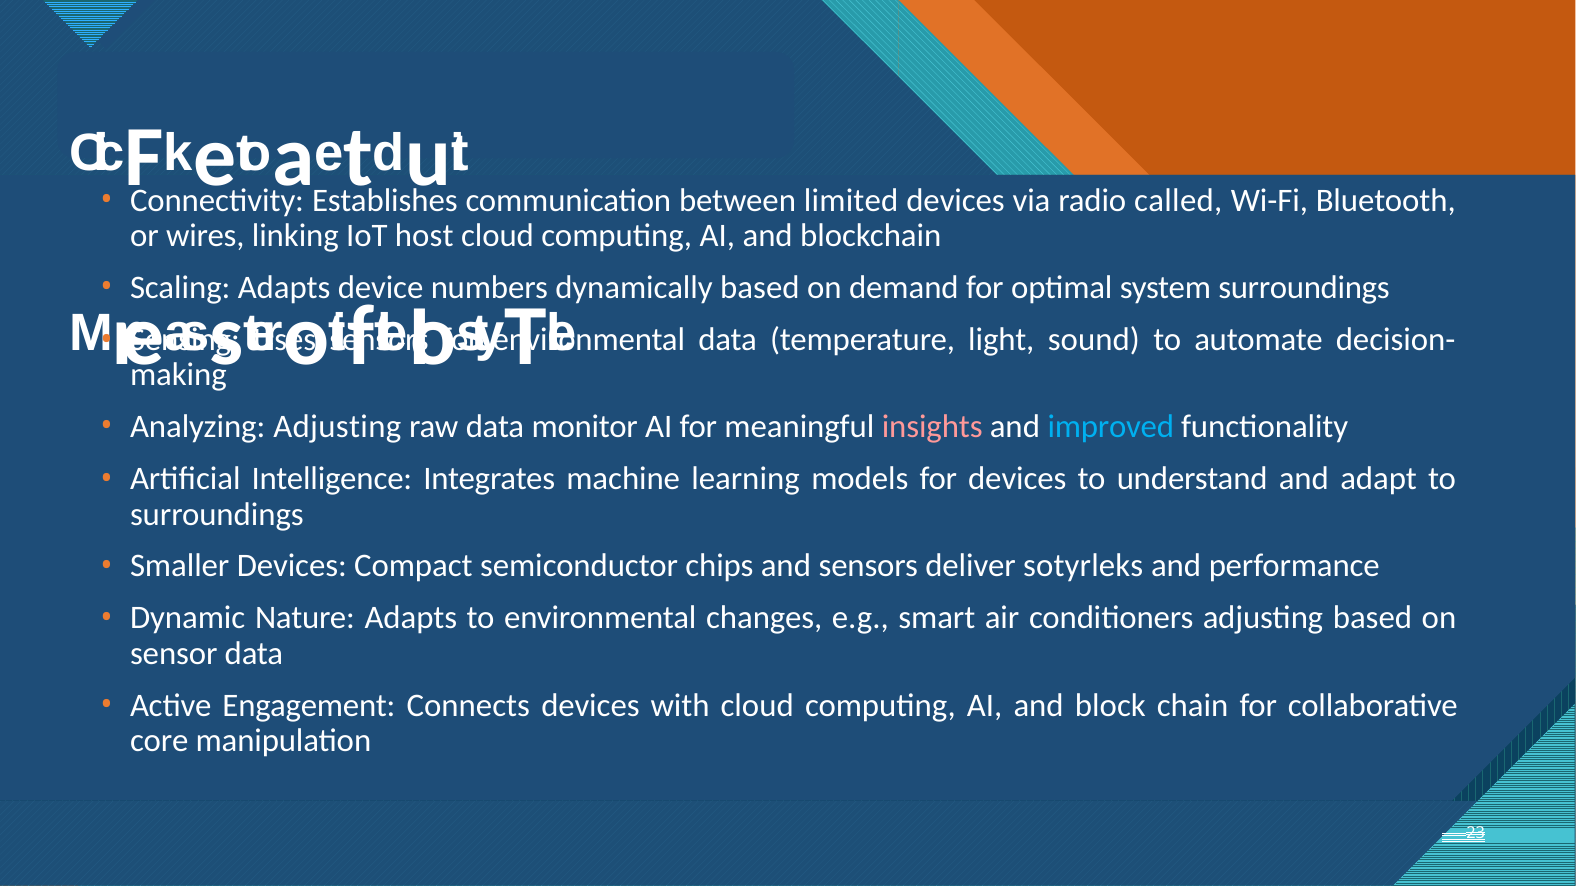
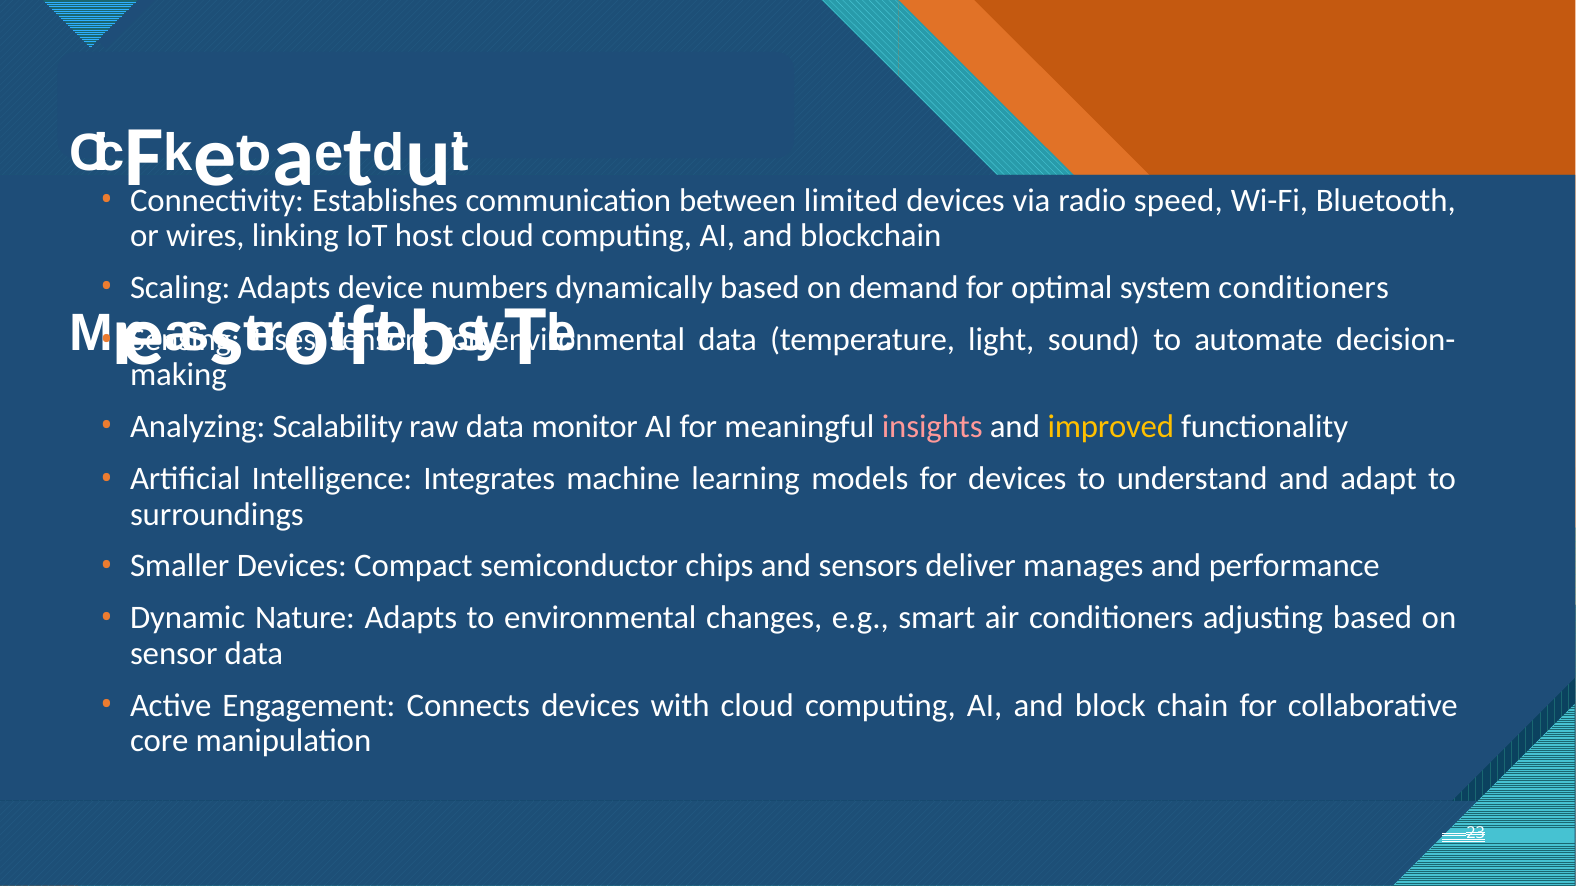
called: called -> speed
system surroundings: surroundings -> conditioners
Analyzing Adjusting: Adjusting -> Scalability
improved colour: light blue -> yellow
sotyrleks: sotyrleks -> manages
